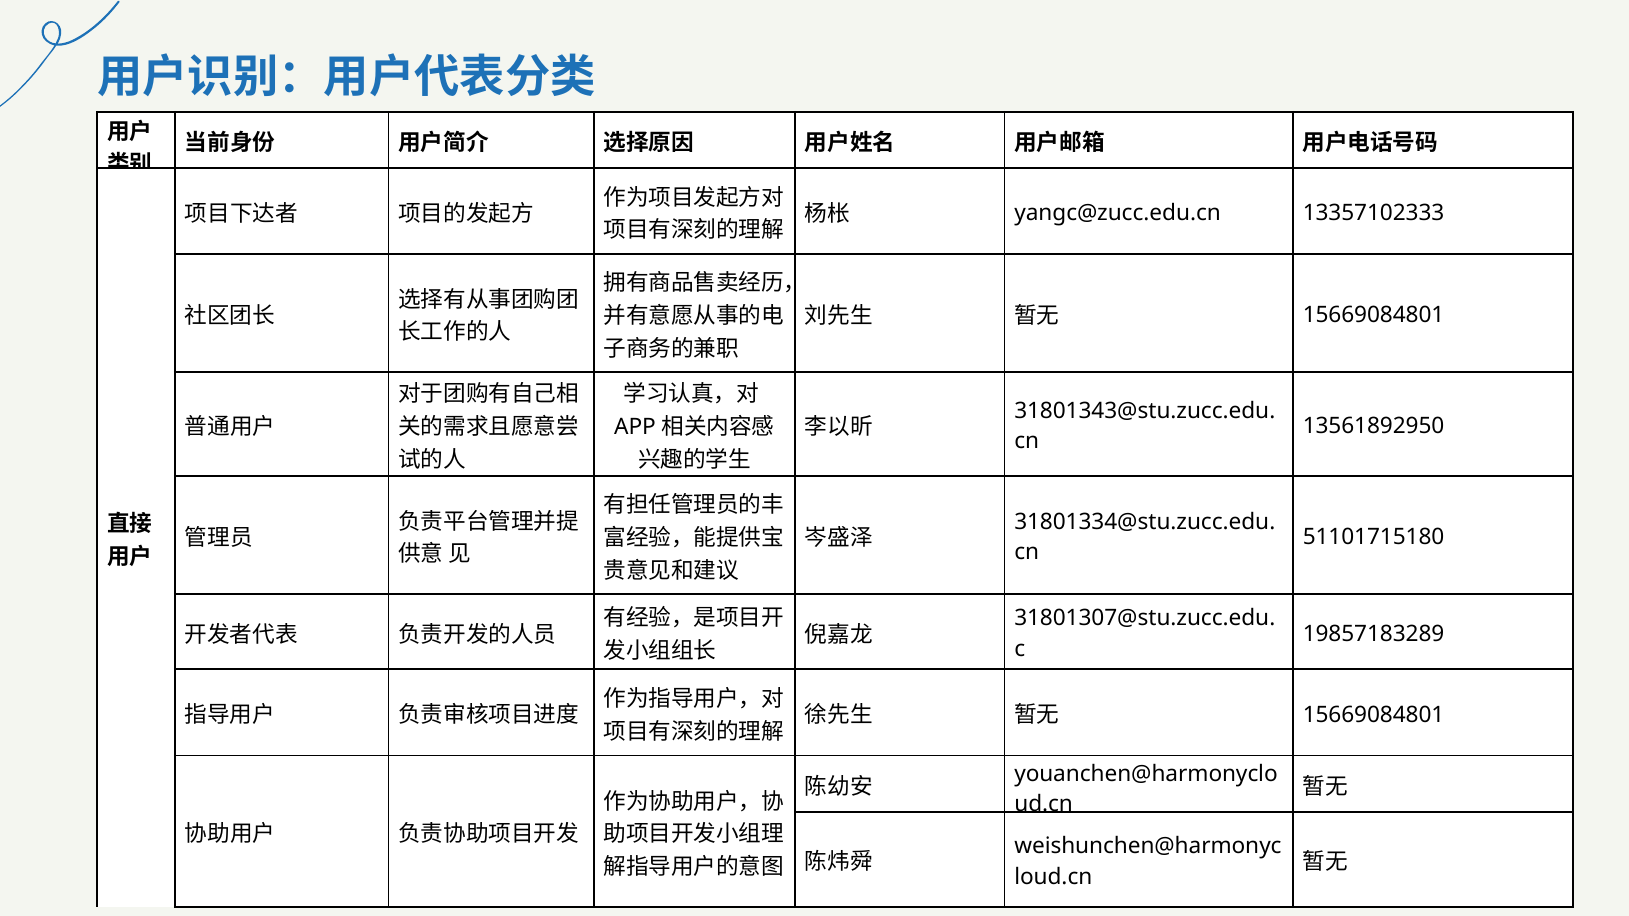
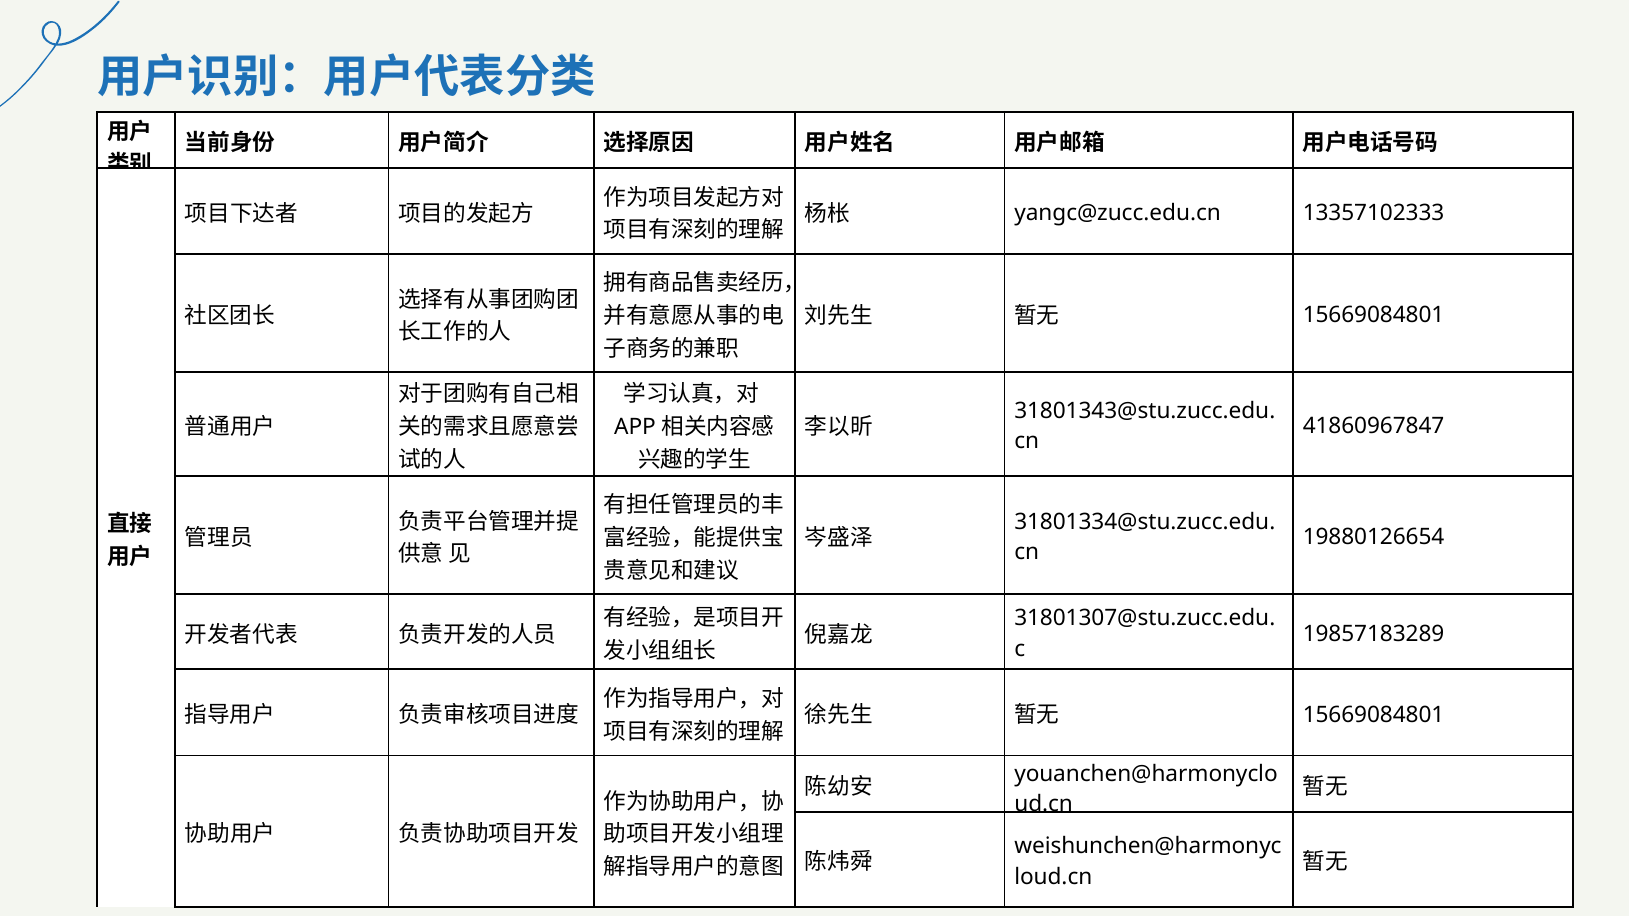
13561892950: 13561892950 -> 41860967847
51101715180: 51101715180 -> 19880126654
